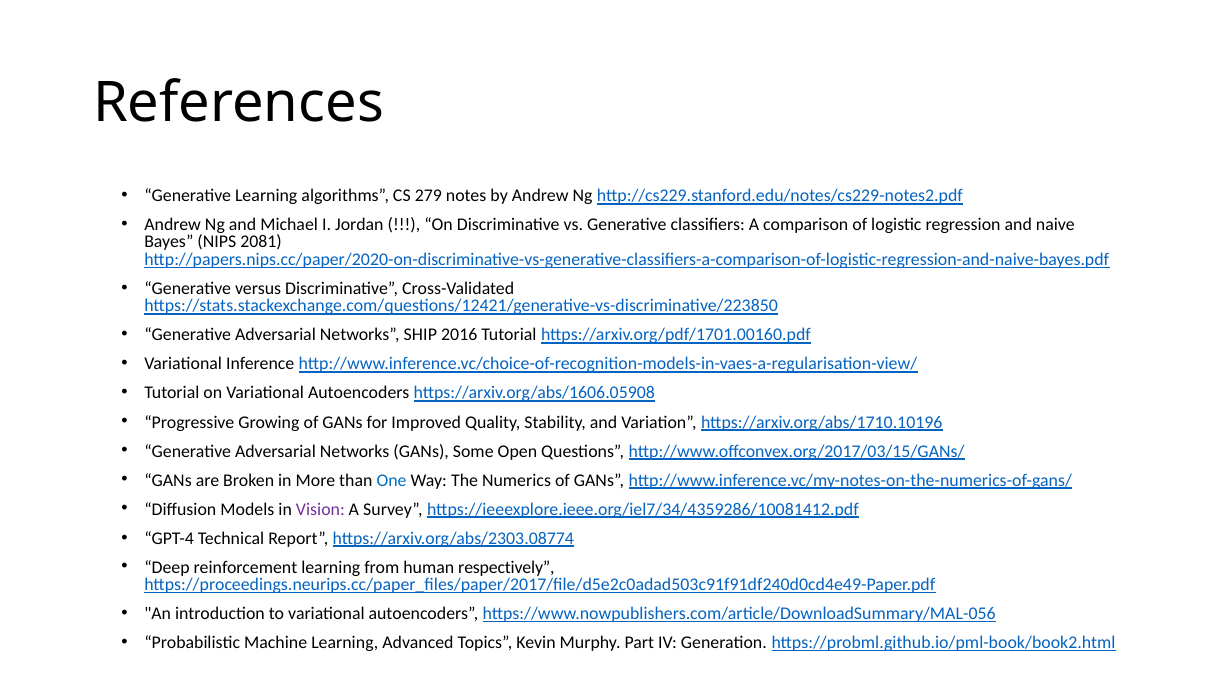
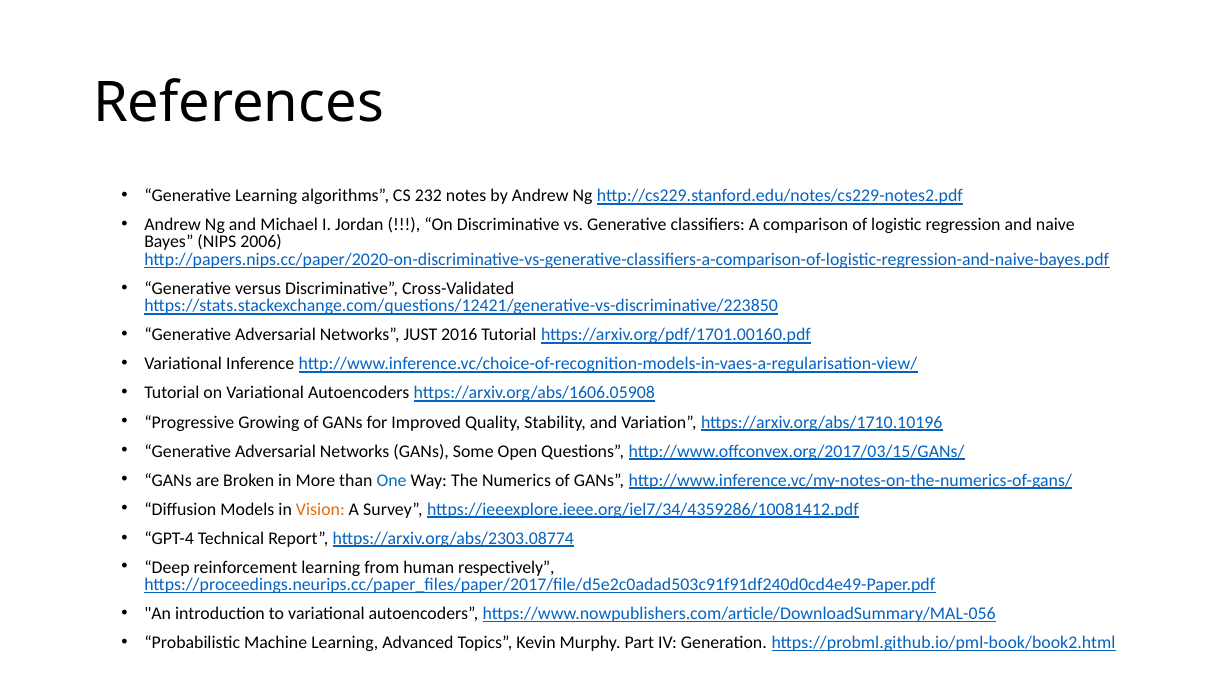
279: 279 -> 232
2081: 2081 -> 2006
SHIP: SHIP -> JUST
Vision colour: purple -> orange
